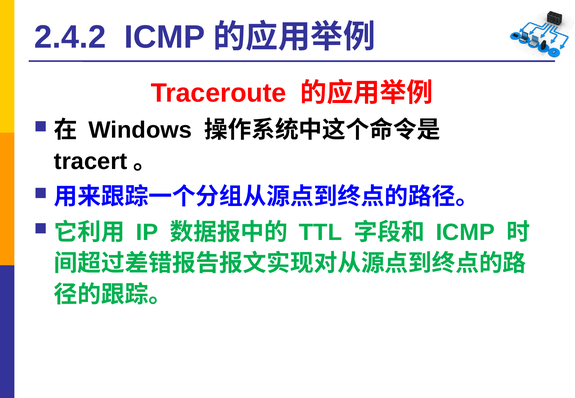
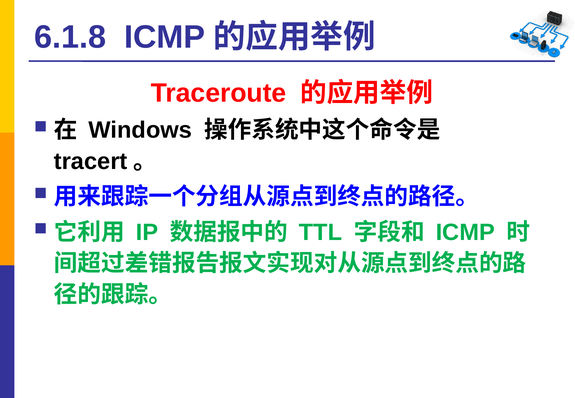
2.4.2: 2.4.2 -> 6.1.8
